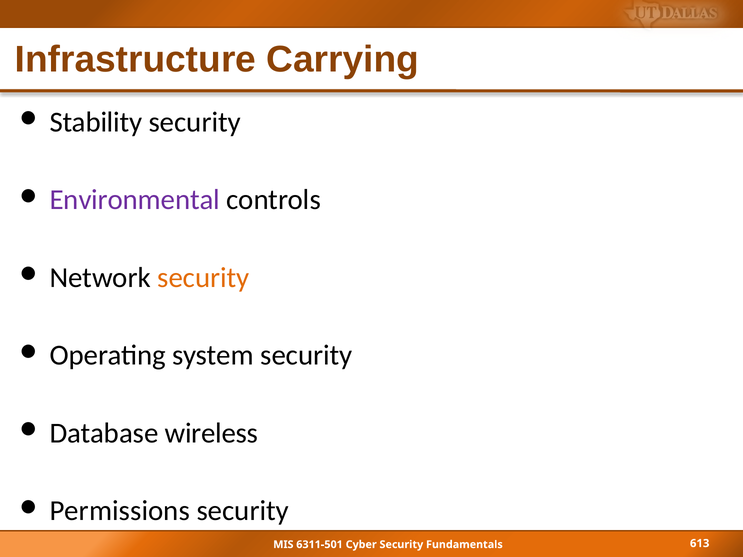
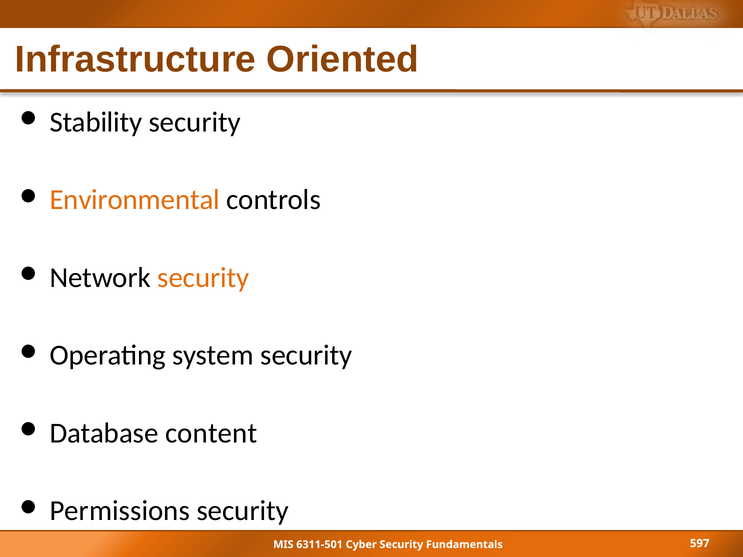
Carrying: Carrying -> Oriented
Environmental colour: purple -> orange
wireless: wireless -> content
613: 613 -> 597
